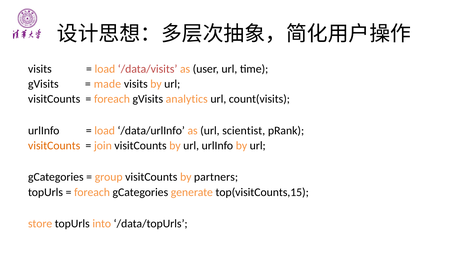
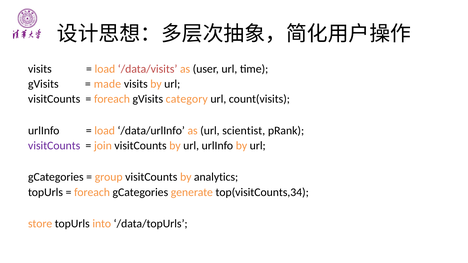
analytics: analytics -> category
visitCounts at (54, 146) colour: orange -> purple
partners: partners -> analytics
top(visitCounts,15: top(visitCounts,15 -> top(visitCounts,34
